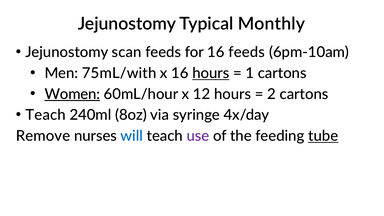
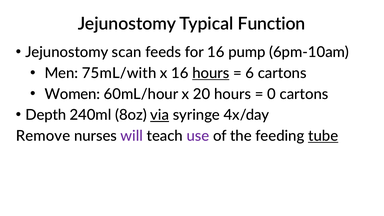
Monthly: Monthly -> Function
16 feeds: feeds -> pump
1: 1 -> 6
Women underline: present -> none
12: 12 -> 20
2: 2 -> 0
Teach at (46, 115): Teach -> Depth
via underline: none -> present
will colour: blue -> purple
